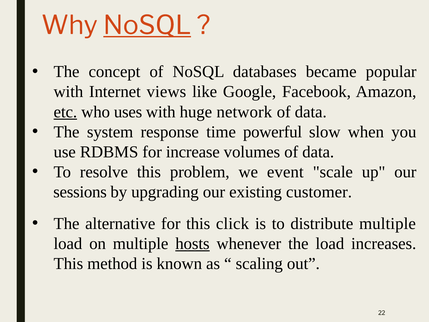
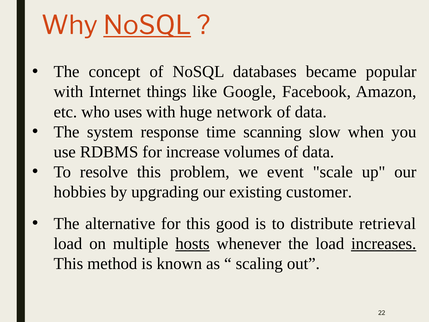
views: views -> things
etc underline: present -> none
powerful: powerful -> scanning
sessions: sessions -> hobbies
click: click -> good
distribute multiple: multiple -> retrieval
increases underline: none -> present
